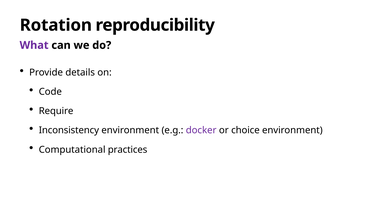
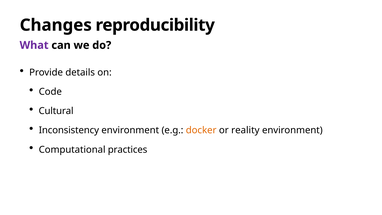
Rotation: Rotation -> Changes
Require: Require -> Cultural
docker colour: purple -> orange
choice: choice -> reality
